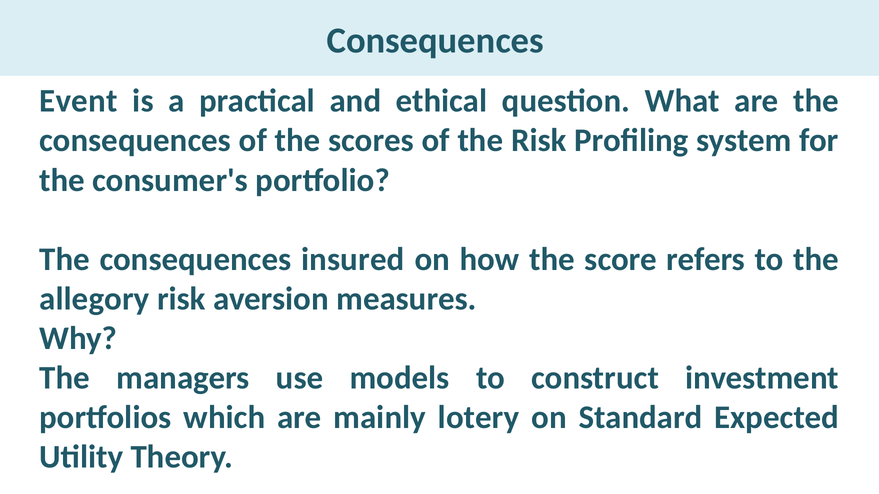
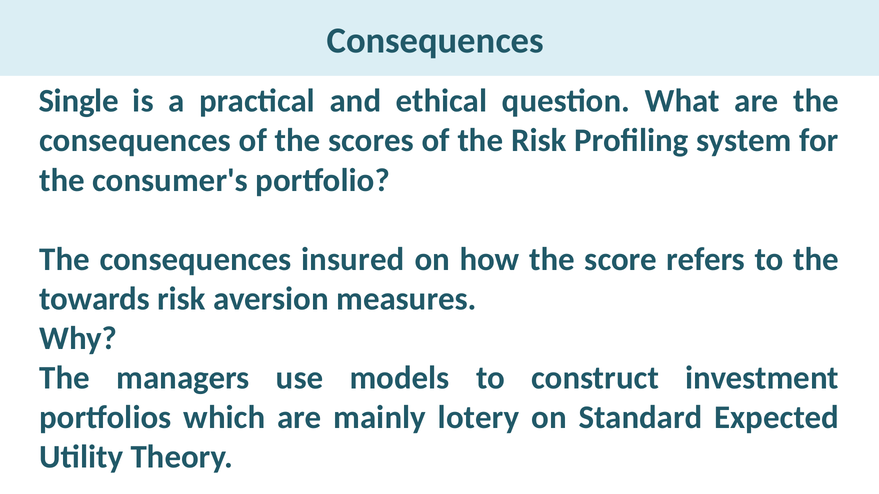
Event: Event -> Single
allegory: allegory -> towards
